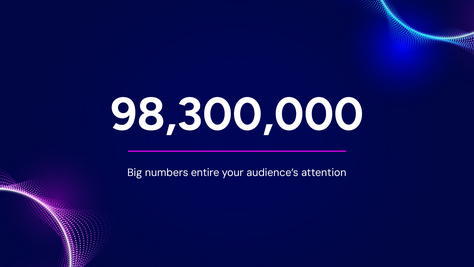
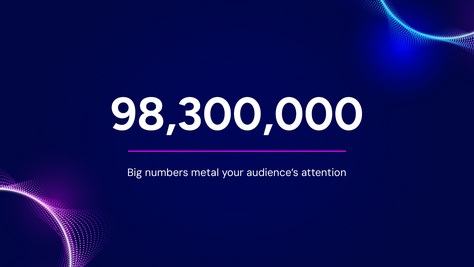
entire: entire -> metal
